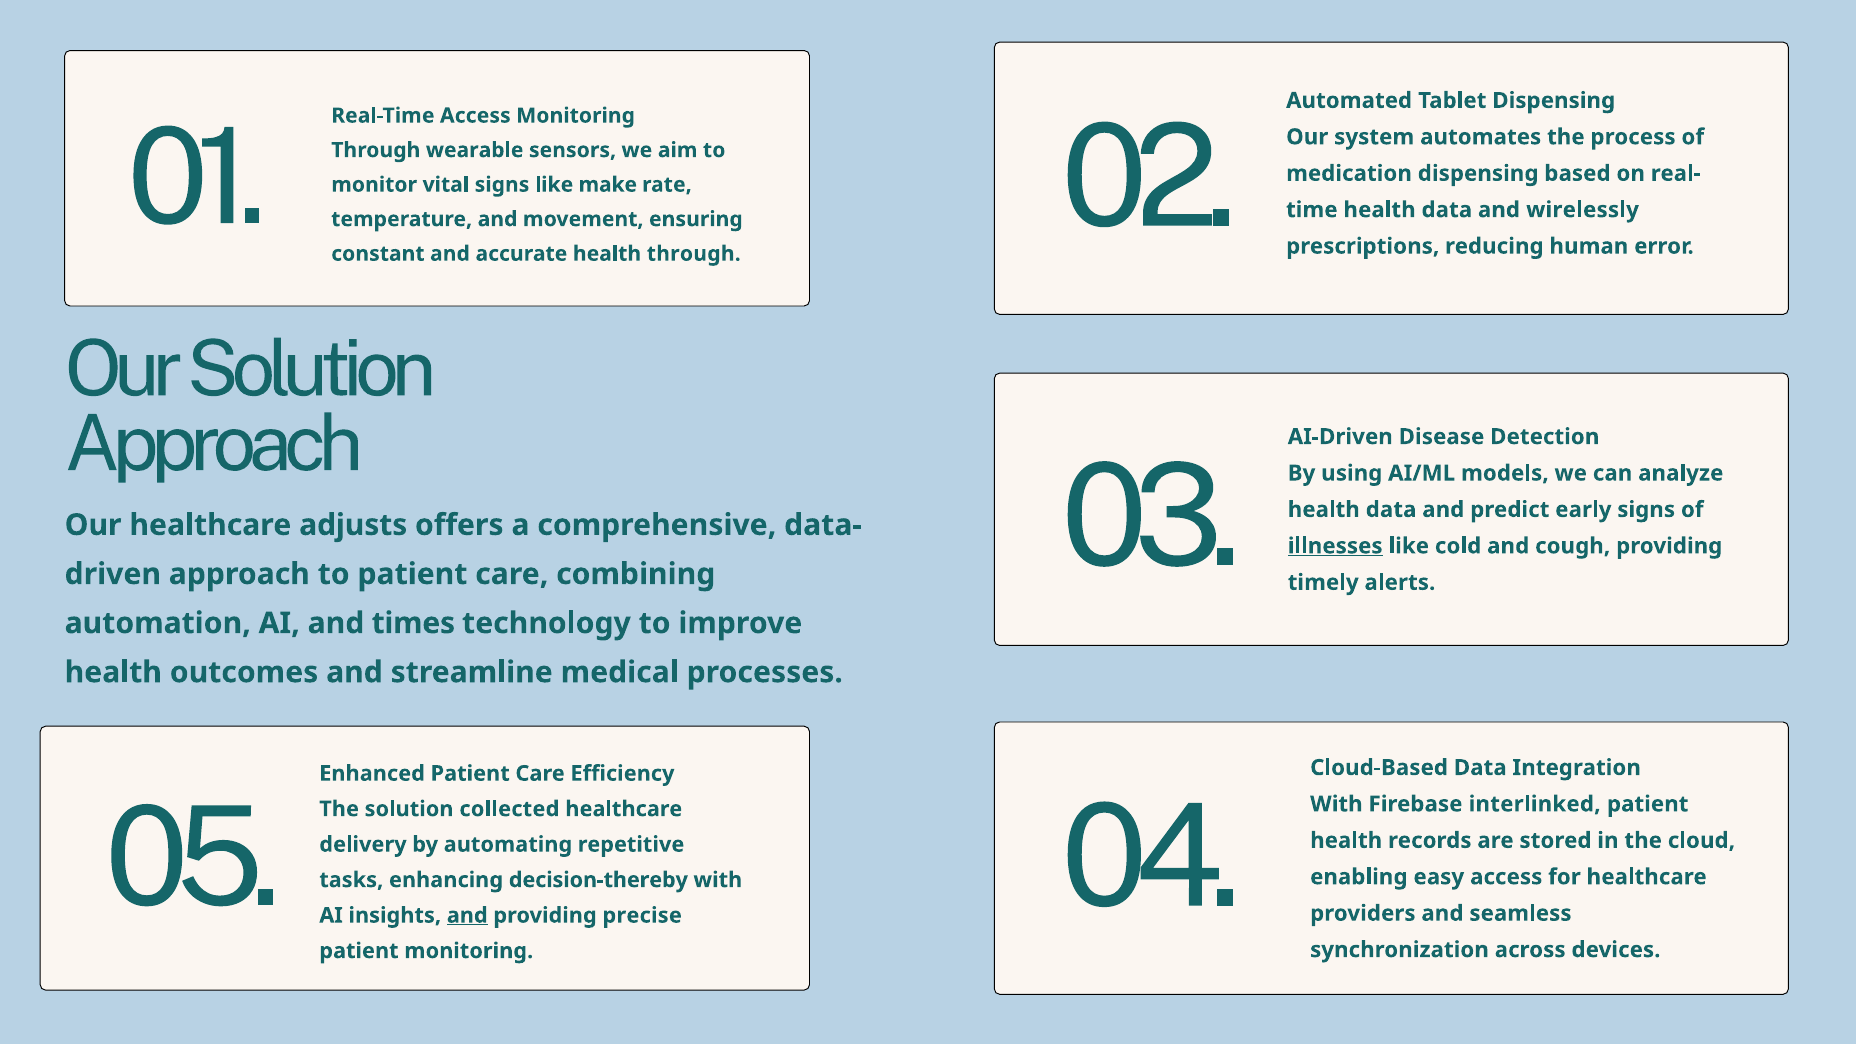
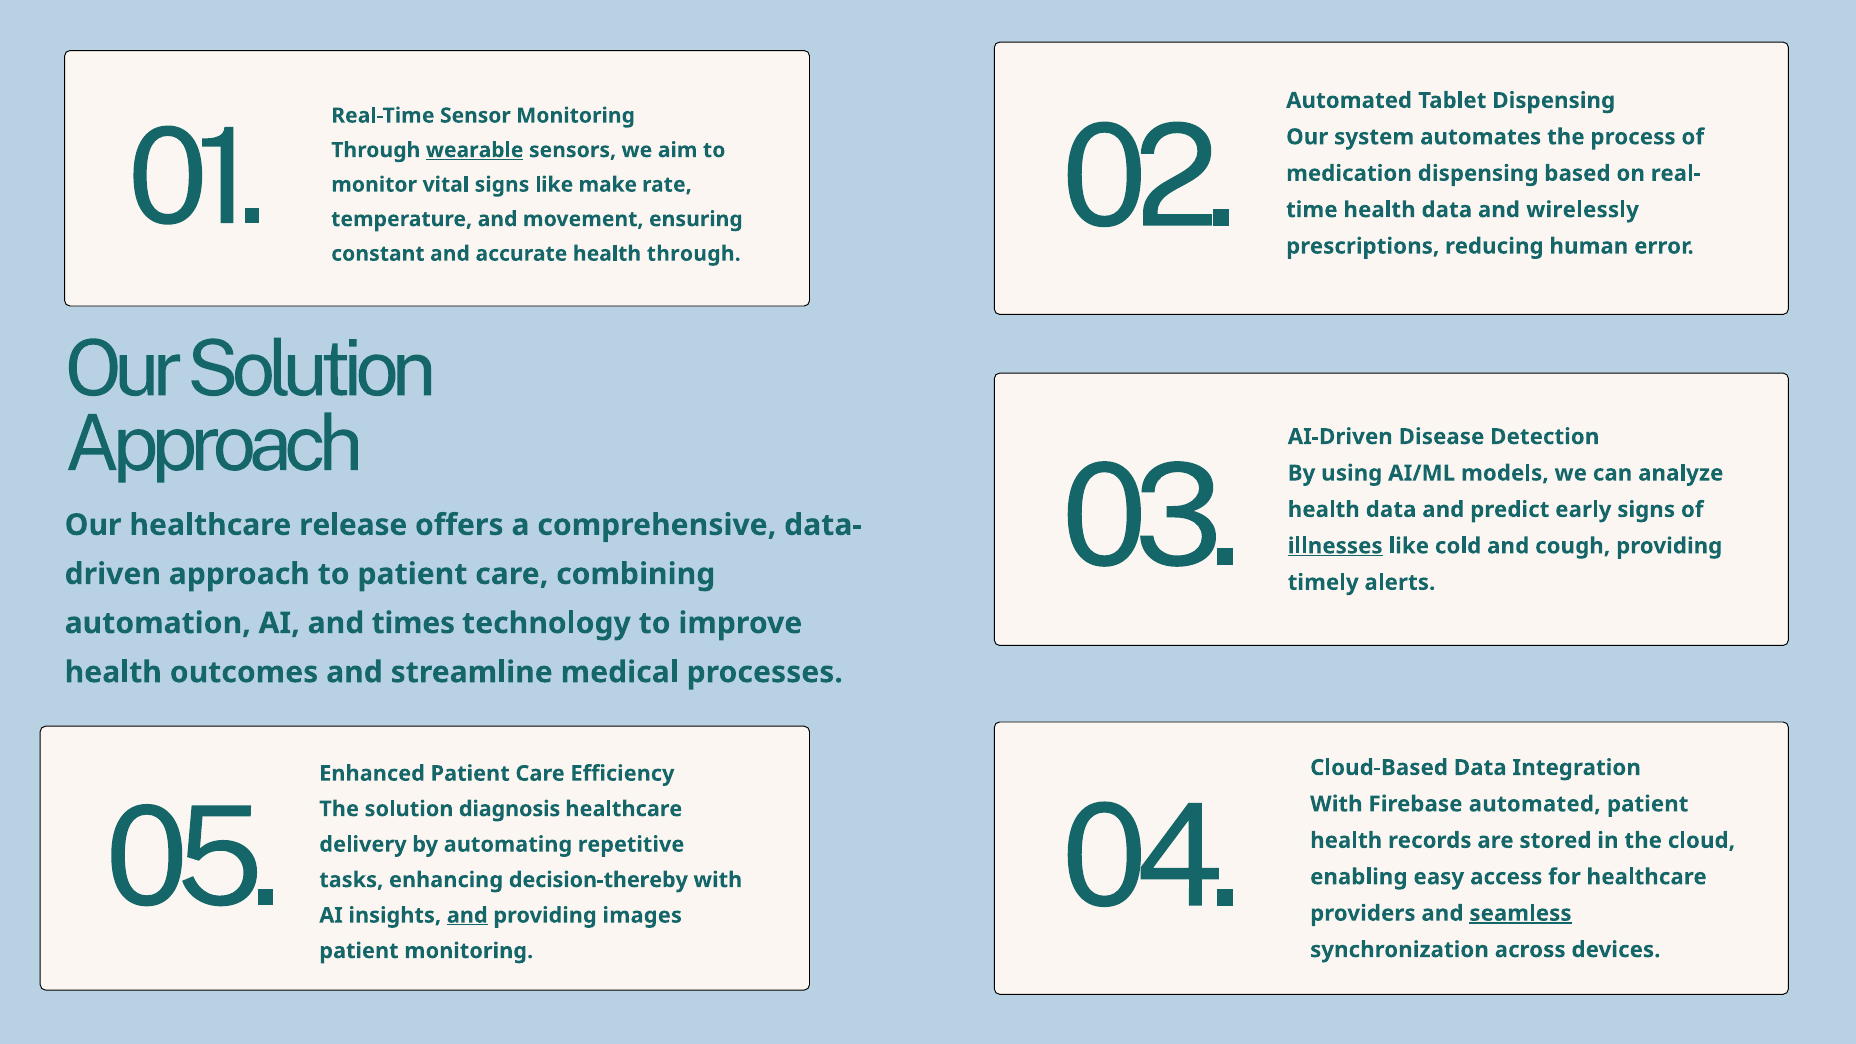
Real-Time Access: Access -> Sensor
wearable underline: none -> present
adjusts: adjusts -> release
Firebase interlinked: interlinked -> automated
collected: collected -> diagnosis
seamless underline: none -> present
precise: precise -> images
